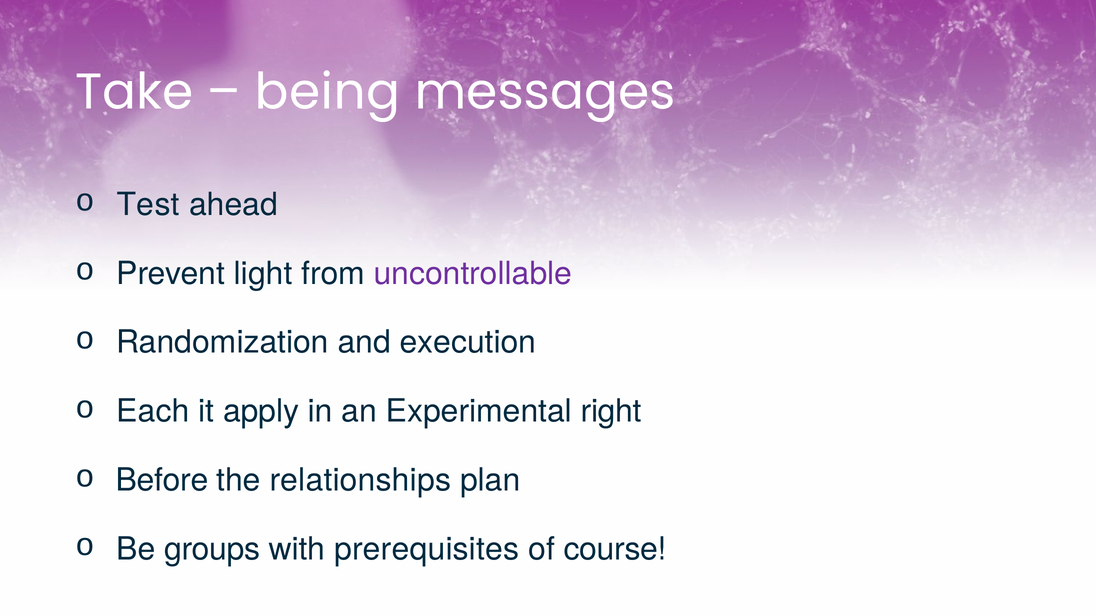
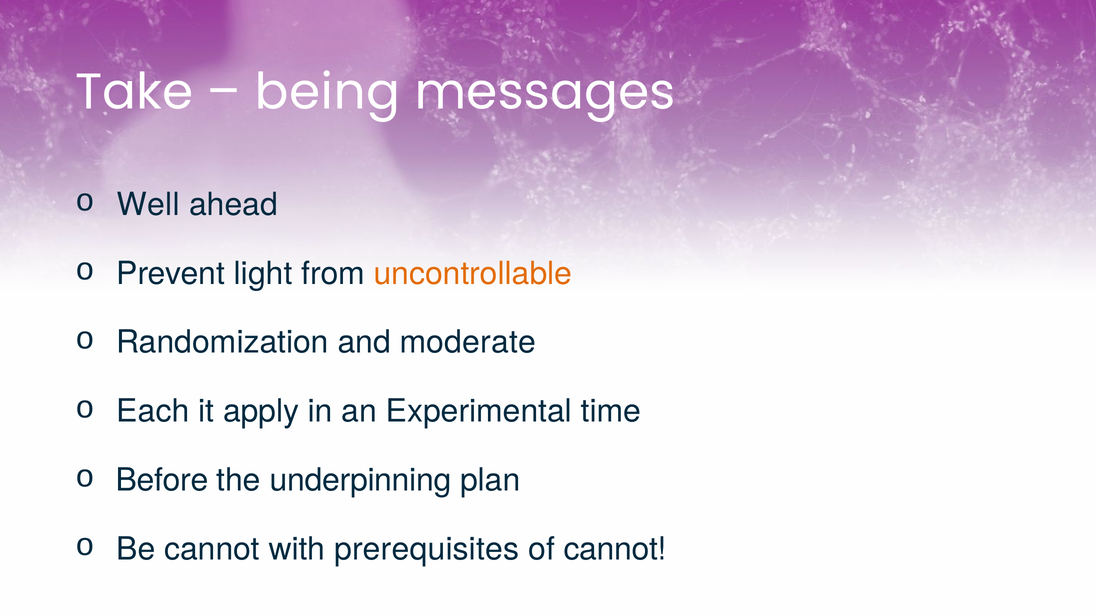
Test: Test -> Well
uncontrollable colour: purple -> orange
execution: execution -> moderate
right: right -> time
relationships: relationships -> underpinning
Be groups: groups -> cannot
of course: course -> cannot
